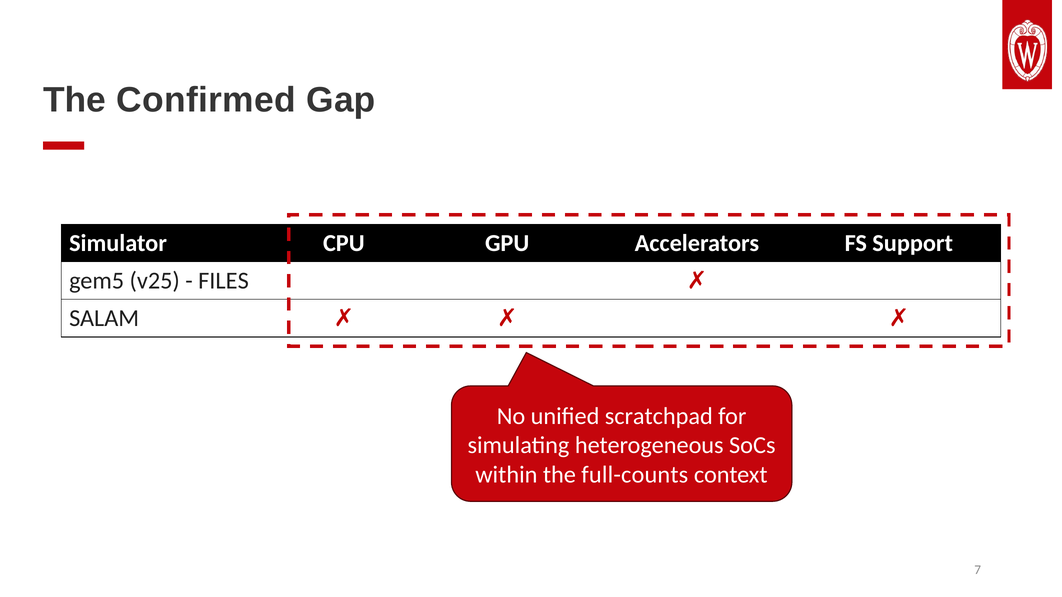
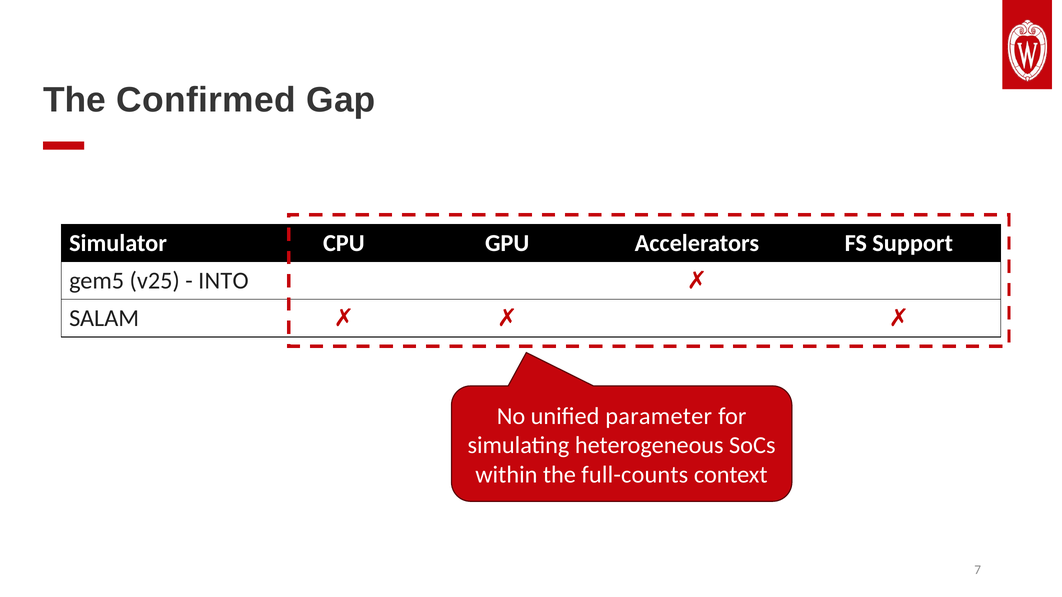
FILES: FILES -> INTO
scratchpad: scratchpad -> parameter
